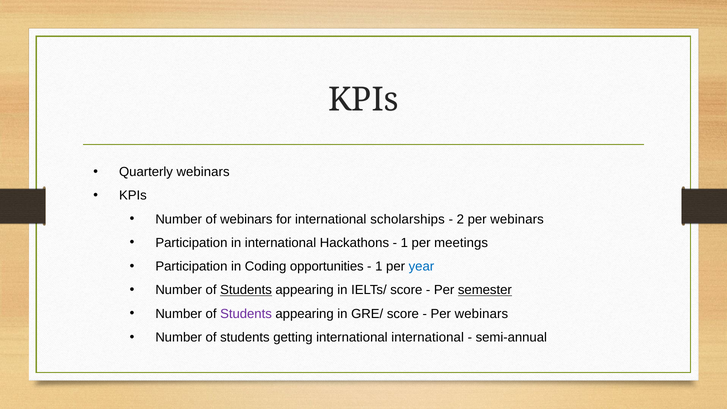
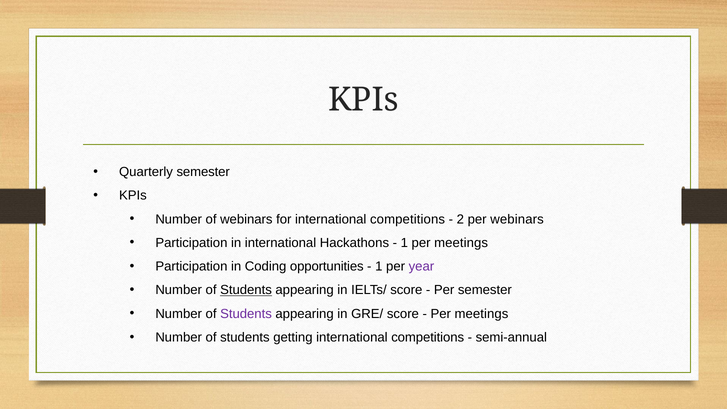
Quarterly webinars: webinars -> semester
for international scholarships: scholarships -> competitions
year colour: blue -> purple
semester at (485, 290) underline: present -> none
webinars at (481, 314): webinars -> meetings
getting international international: international -> competitions
